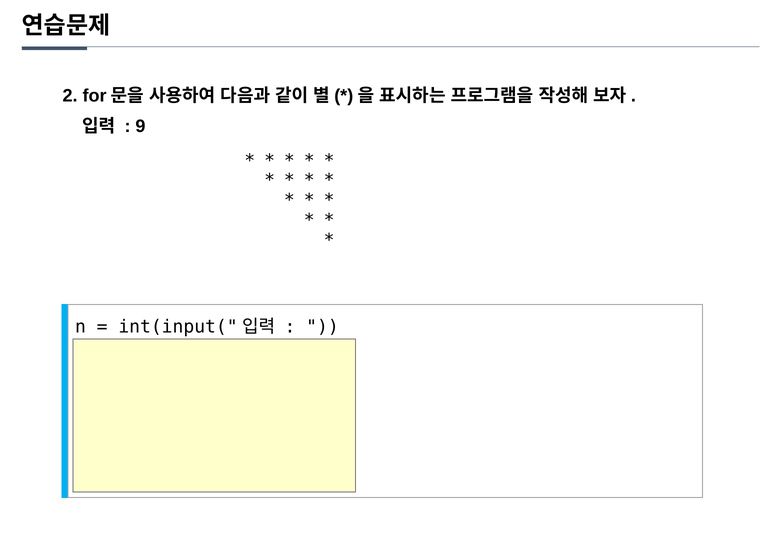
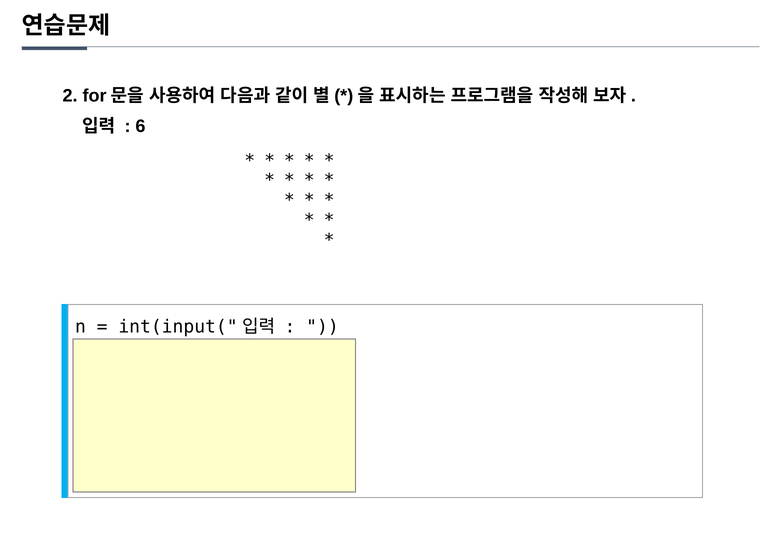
9: 9 -> 6
